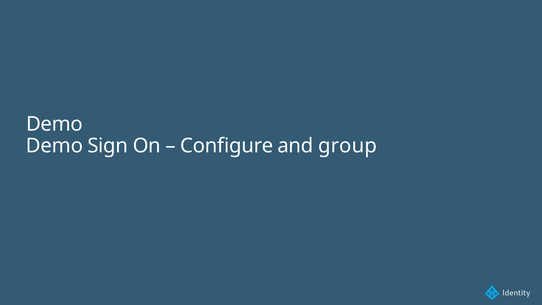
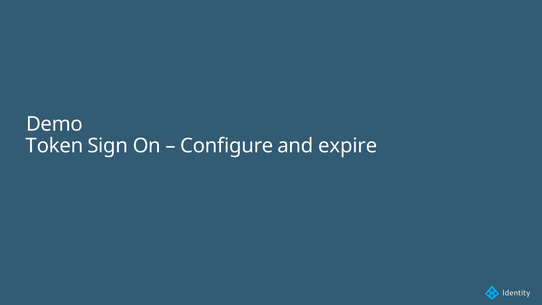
Demo at (54, 146): Demo -> Token
group: group -> expire
